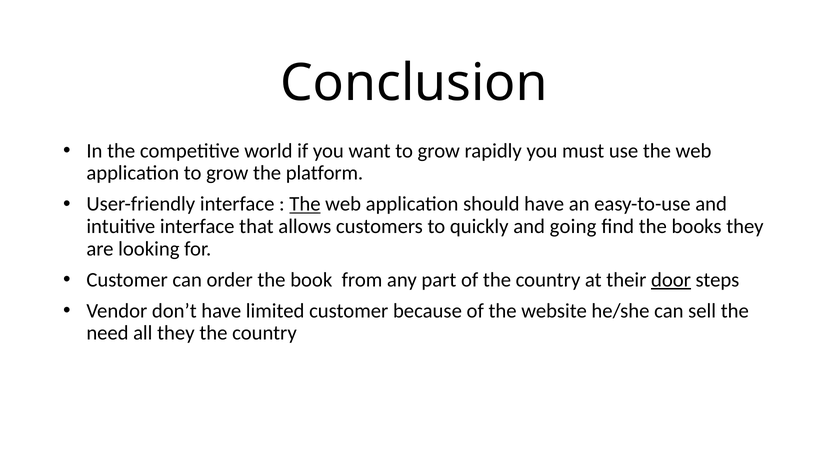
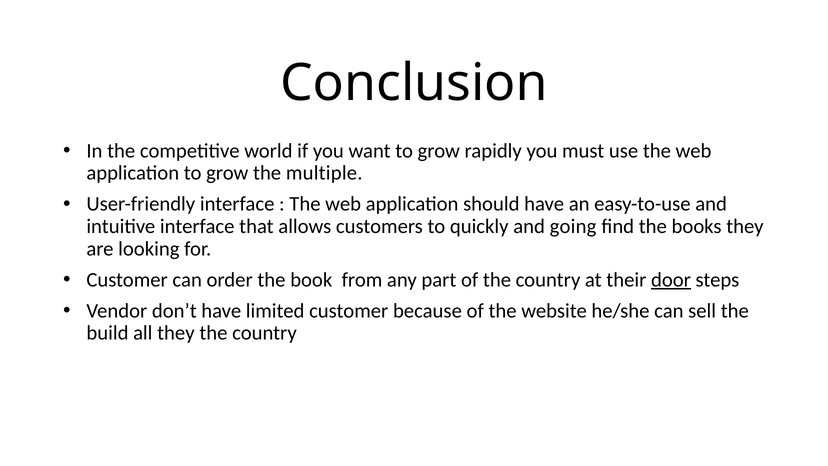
platform: platform -> multiple
The at (305, 204) underline: present -> none
need: need -> build
